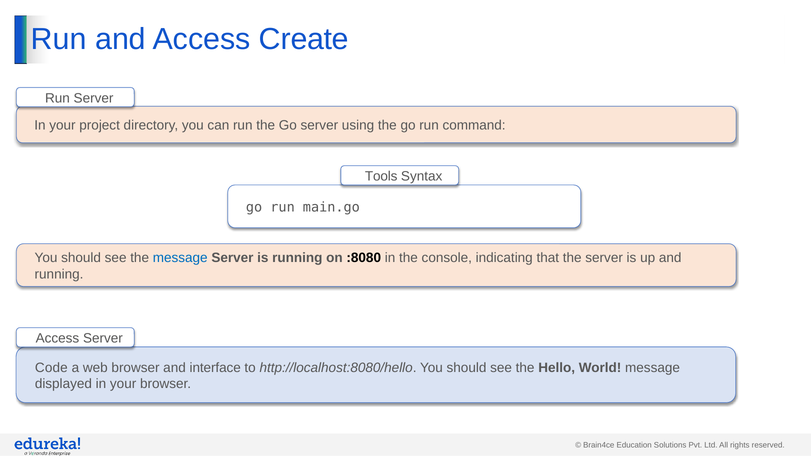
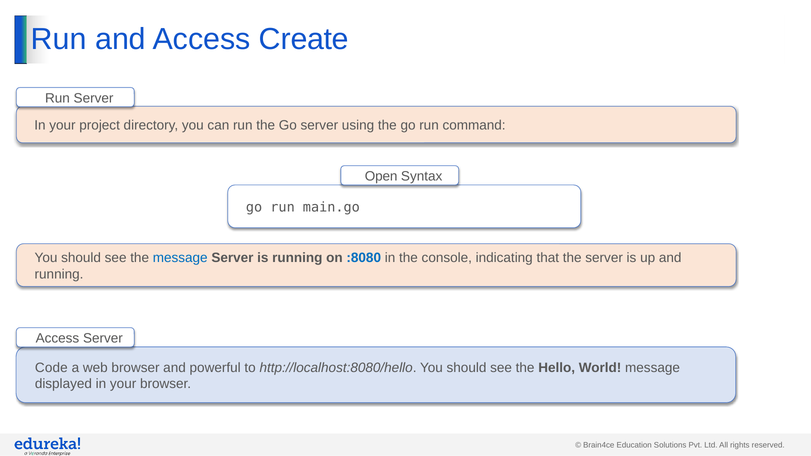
Tools: Tools -> Open
:8080 colour: black -> blue
interface: interface -> powerful
